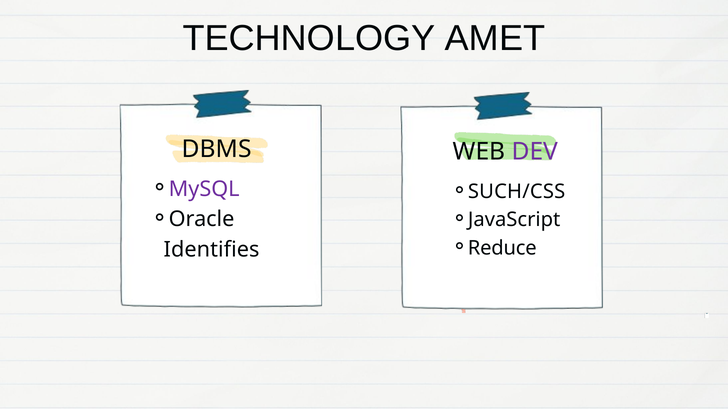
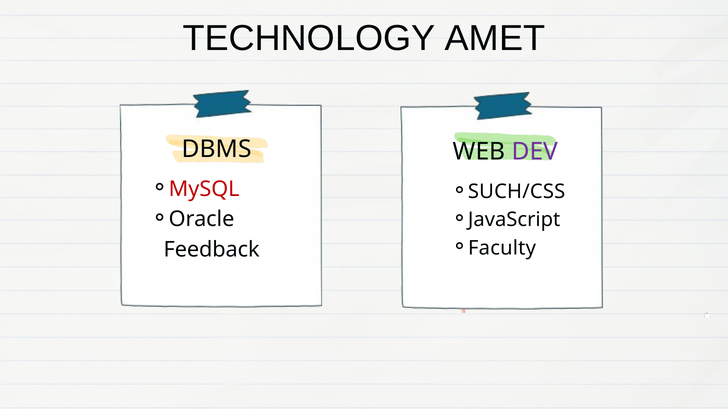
MySQL colour: purple -> red
Reduce: Reduce -> Faculty
Identifies: Identifies -> Feedback
